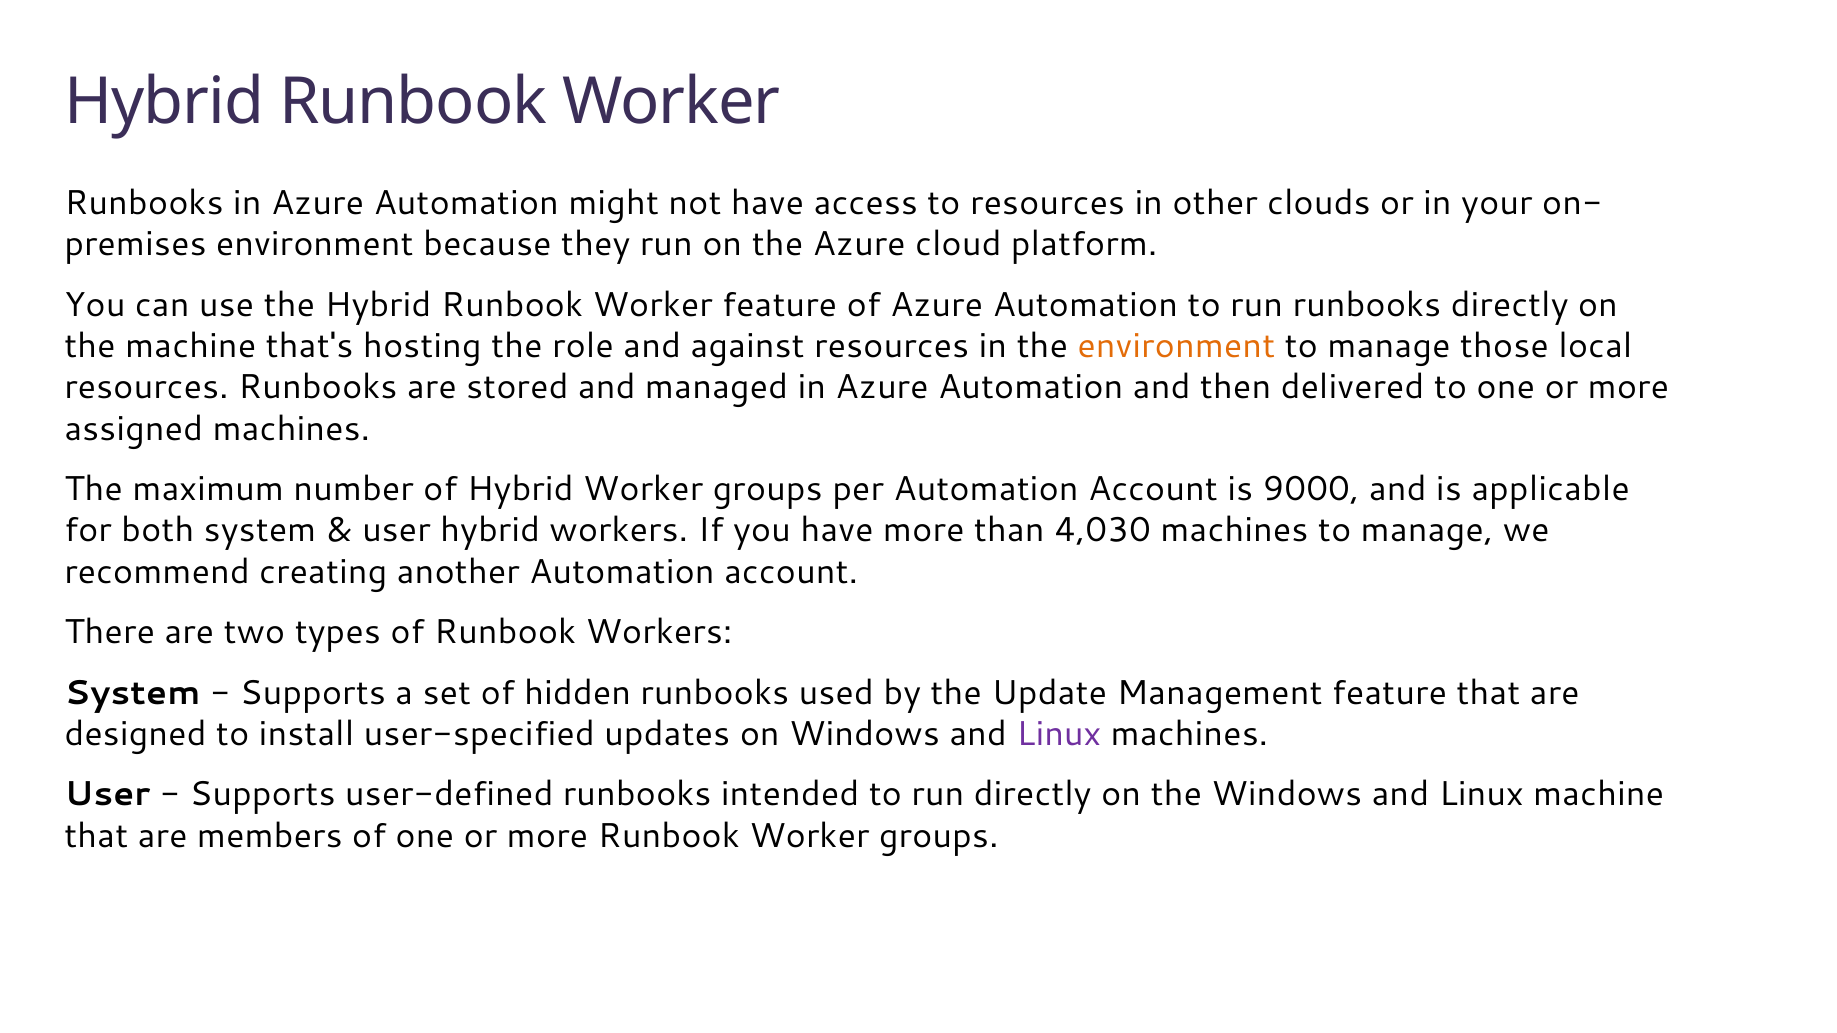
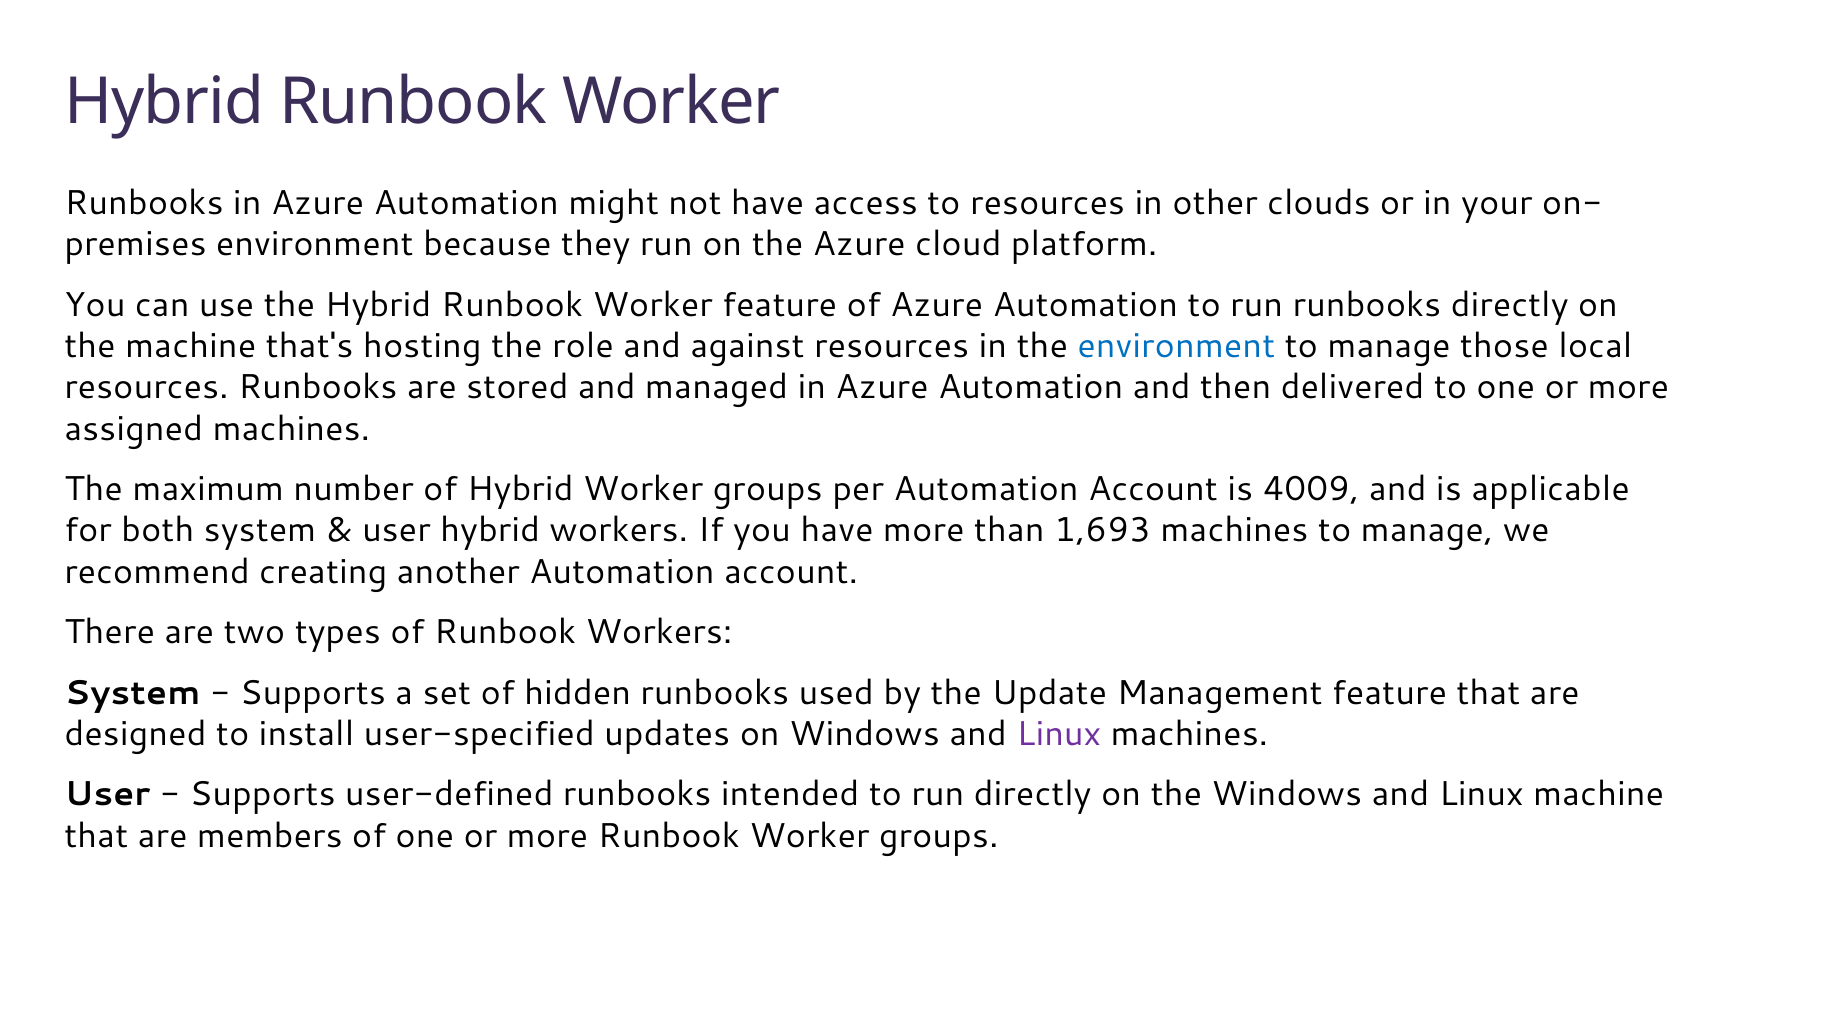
environment at (1176, 346) colour: orange -> blue
9000: 9000 -> 4009
4,030: 4,030 -> 1,693
